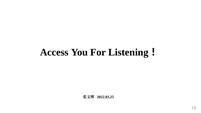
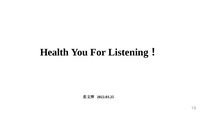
Access: Access -> Health
